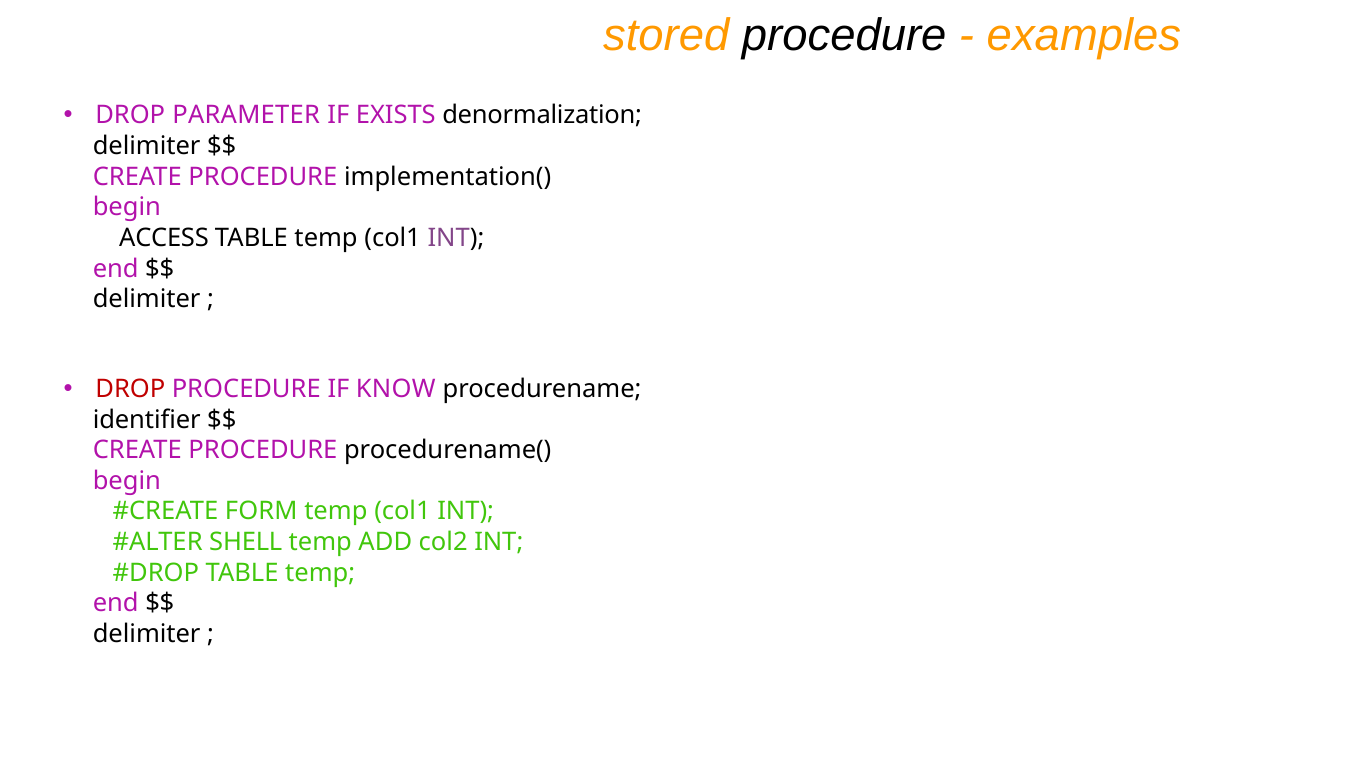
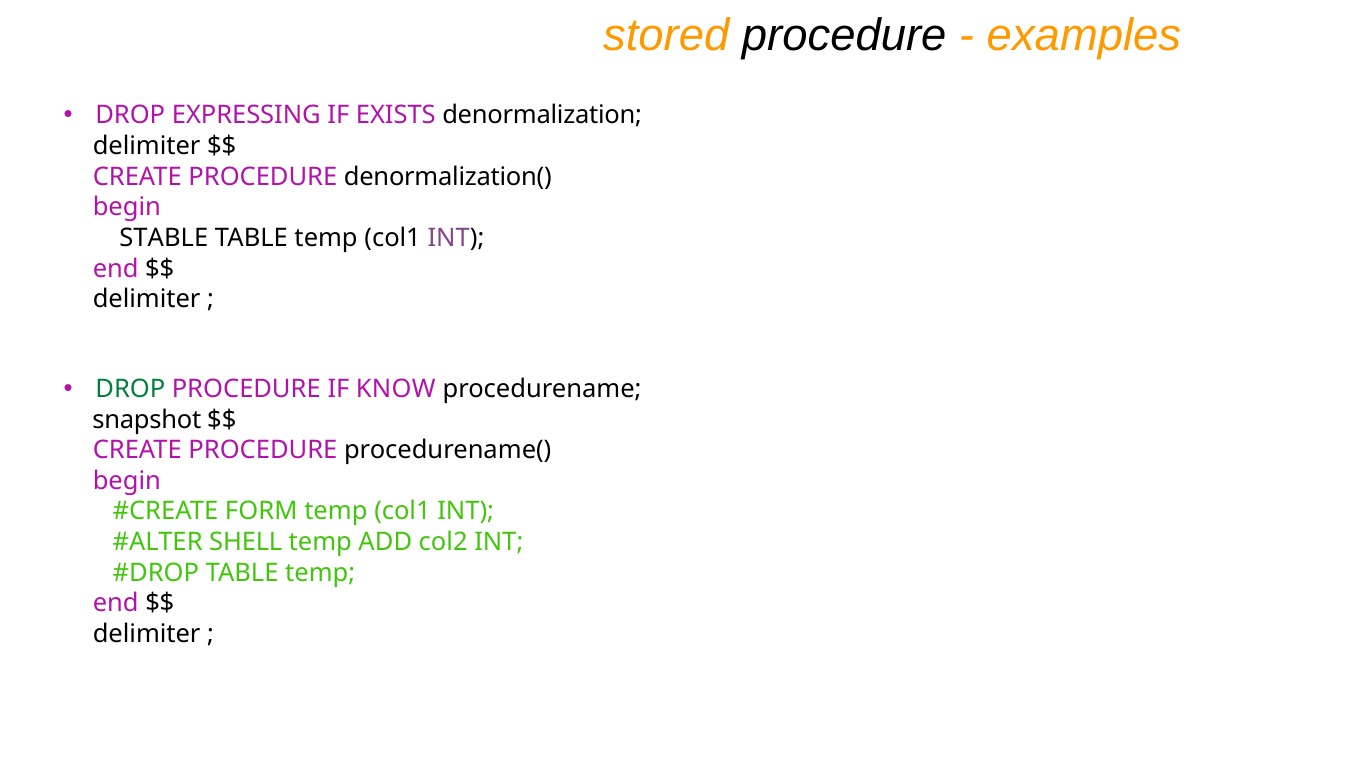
PARAMETER: PARAMETER -> EXPRESSING
implementation(: implementation( -> denormalization(
ACCESS: ACCESS -> STABLE
DROP at (130, 389) colour: red -> green
identifier: identifier -> snapshot
